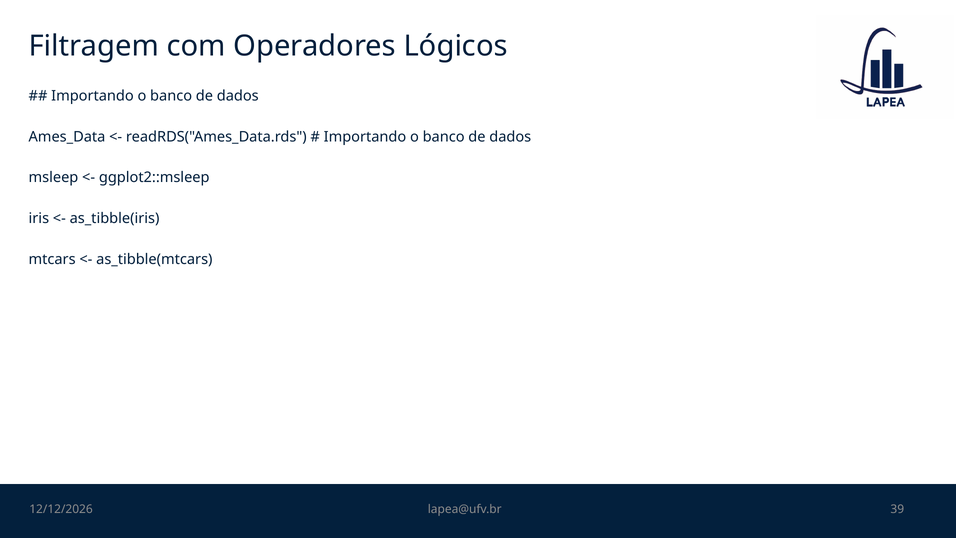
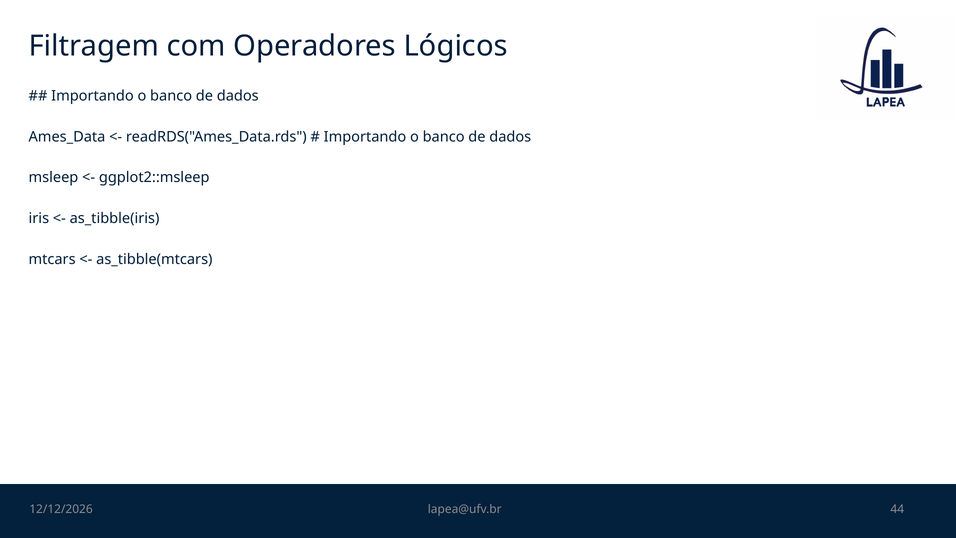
39: 39 -> 44
